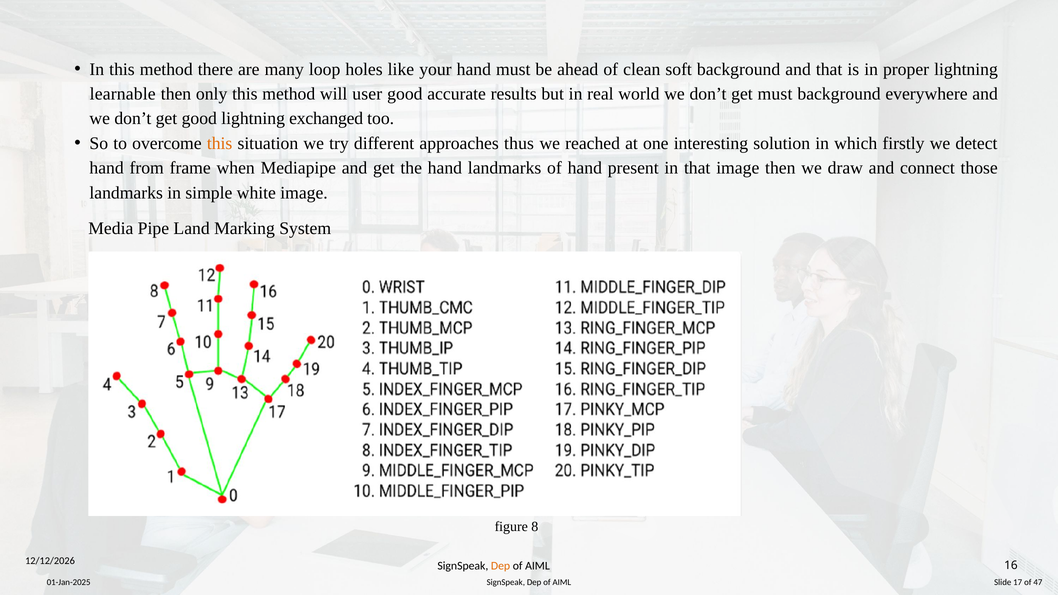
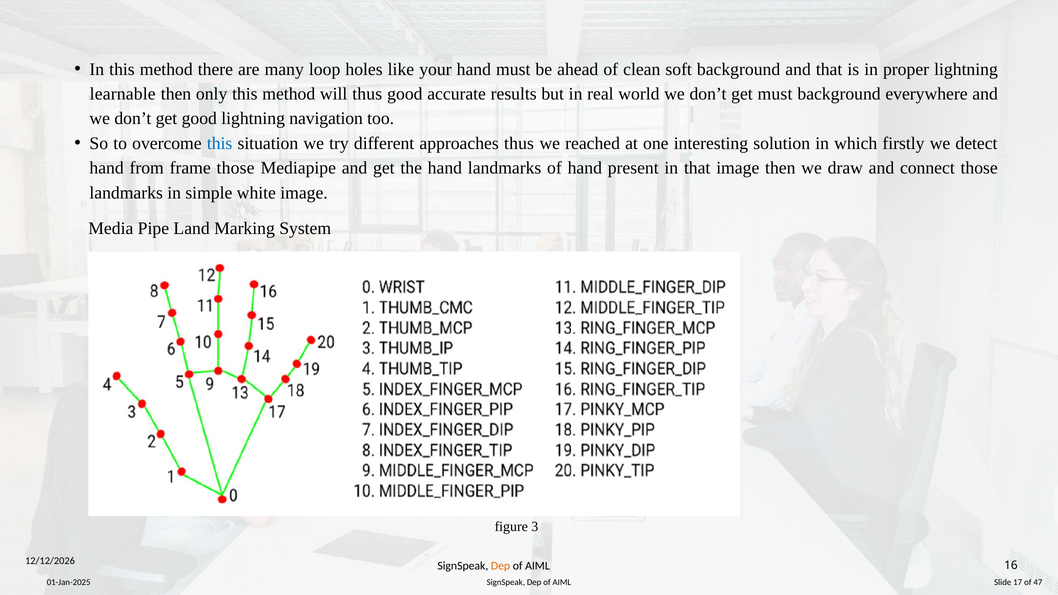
will user: user -> thus
exchanged: exchanged -> navigation
this at (220, 143) colour: orange -> blue
frame when: when -> those
8: 8 -> 3
